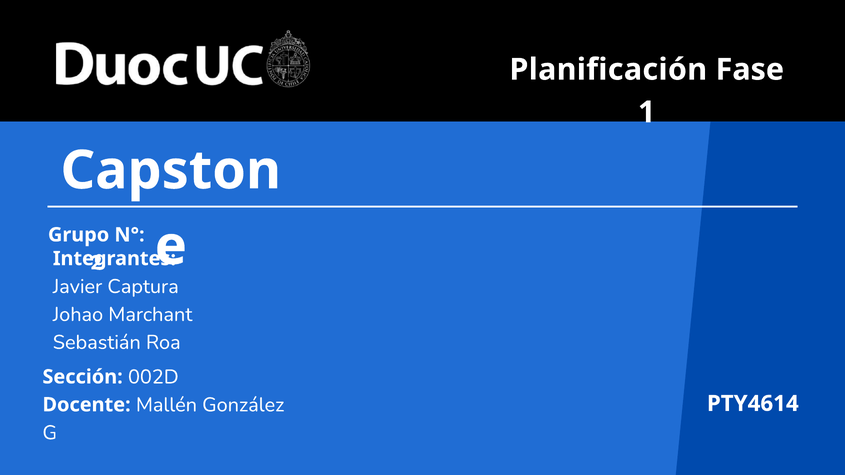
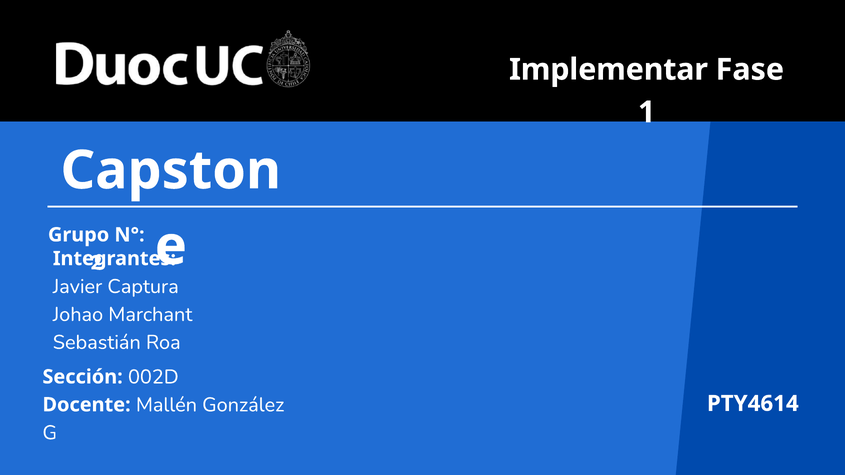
Planificación: Planificación -> Implementar
